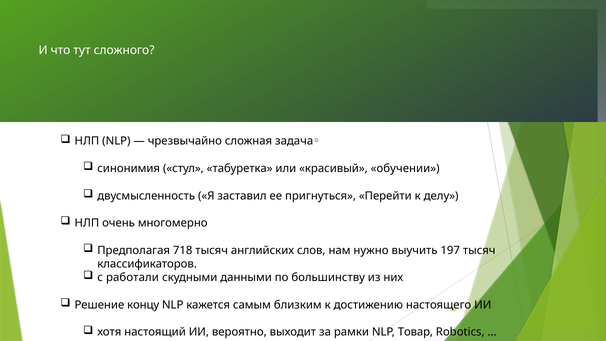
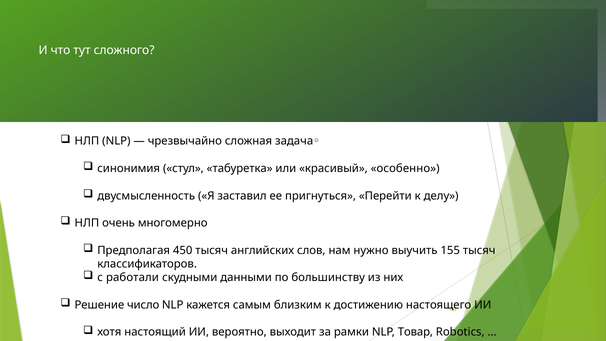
обучении: обучении -> особенно
718: 718 -> 450
197: 197 -> 155
концу: концу -> число
